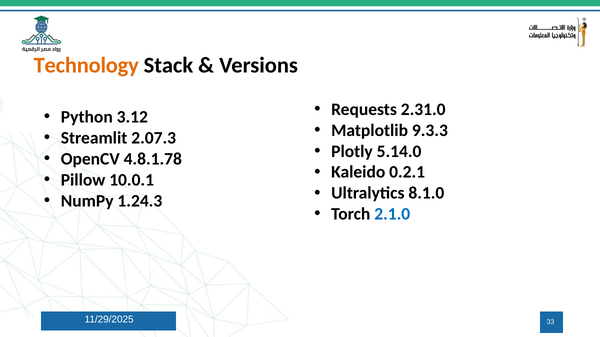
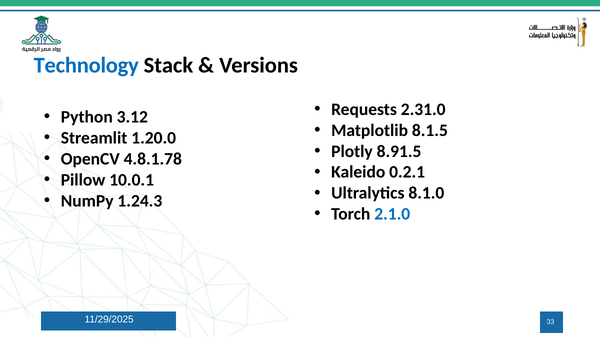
Technology colour: orange -> blue
9.3.3: 9.3.3 -> 8.1.5
2.07.3: 2.07.3 -> 1.20.0
5.14.0: 5.14.0 -> 8.91.5
